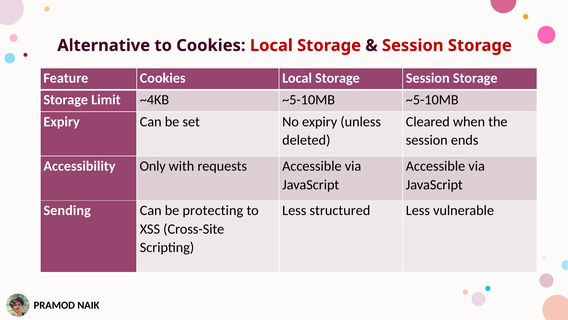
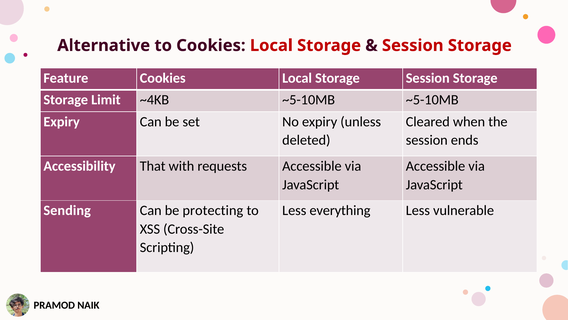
Only: Only -> That
structured: structured -> everything
